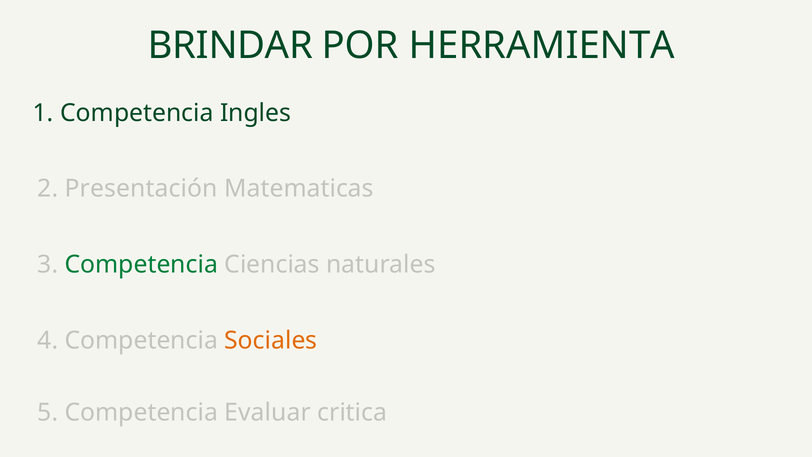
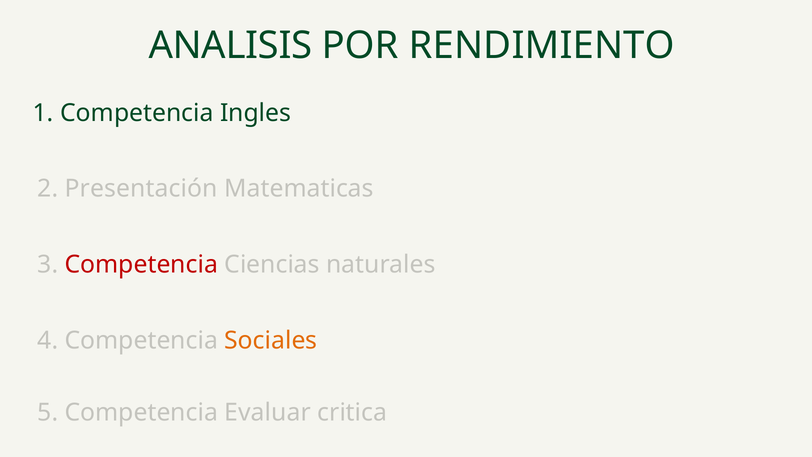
BRINDAR: BRINDAR -> ANALISIS
HERRAMIENTA: HERRAMIENTA -> RENDIMIENTO
Competencia at (141, 264) colour: green -> red
